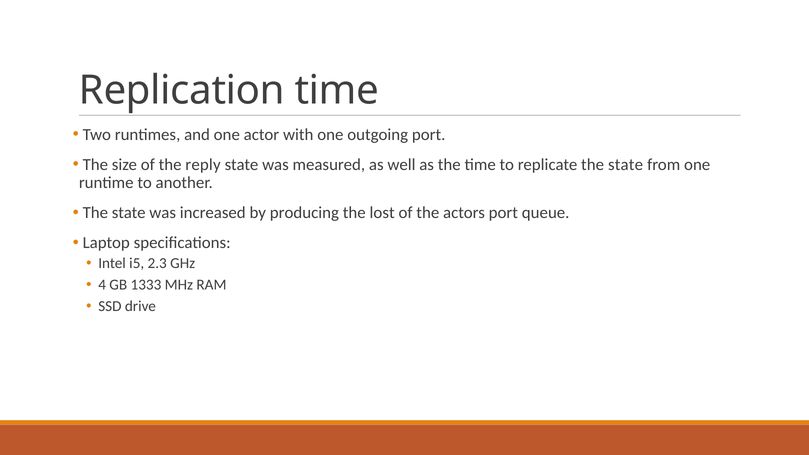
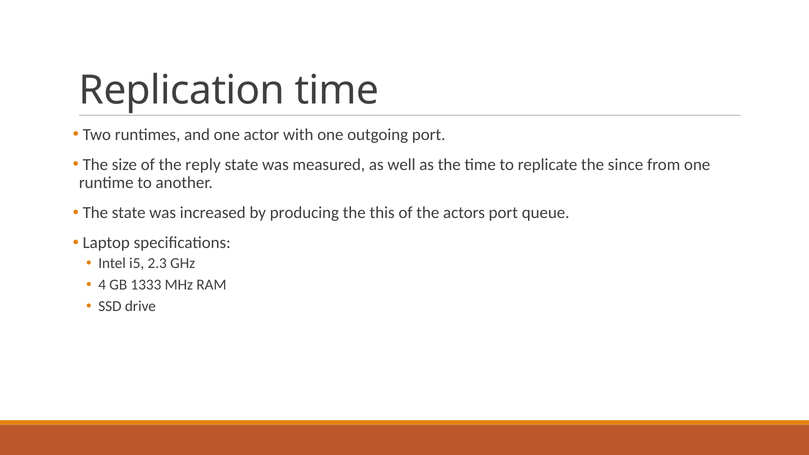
replicate the state: state -> since
lost: lost -> this
